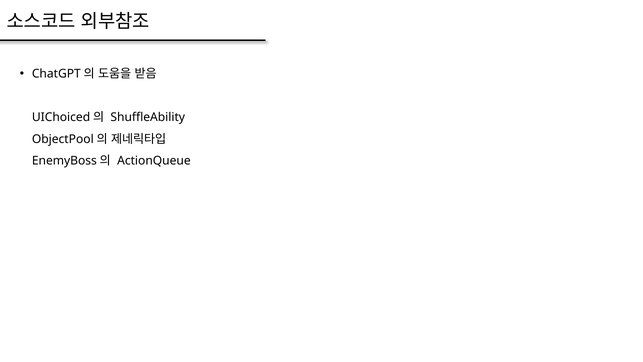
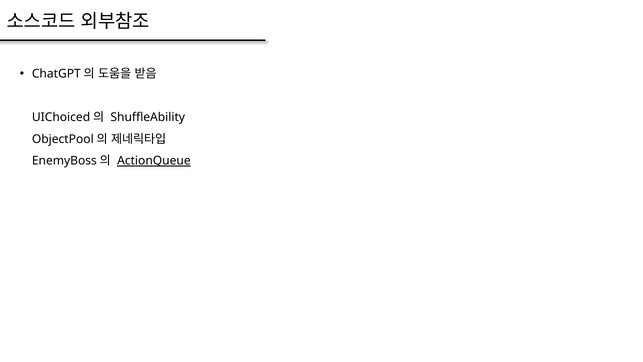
ActionQueue underline: none -> present
